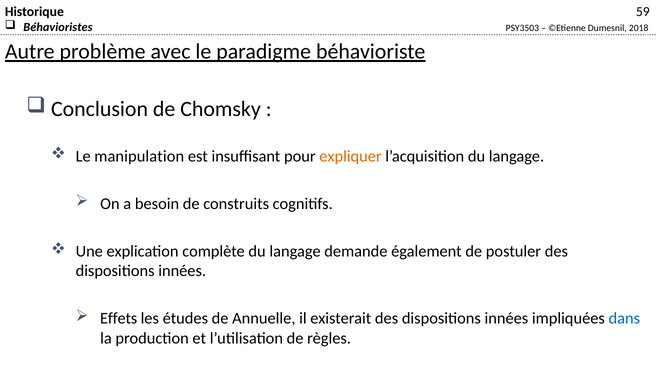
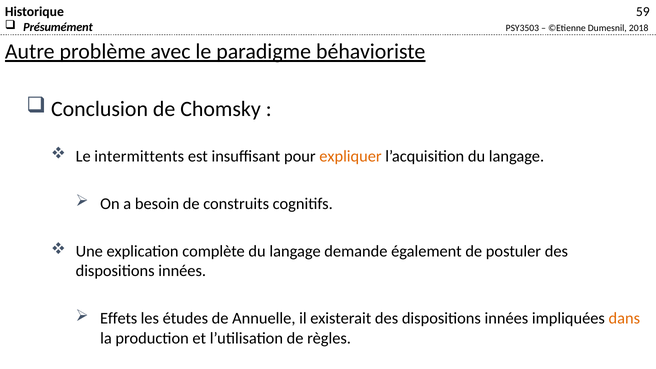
Béhavioristes: Béhavioristes -> Présumément
manipulation: manipulation -> intermittents
dans colour: blue -> orange
